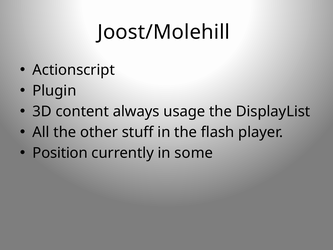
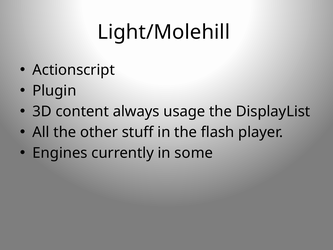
Joost/Molehill: Joost/Molehill -> Light/Molehill
Position: Position -> Engines
